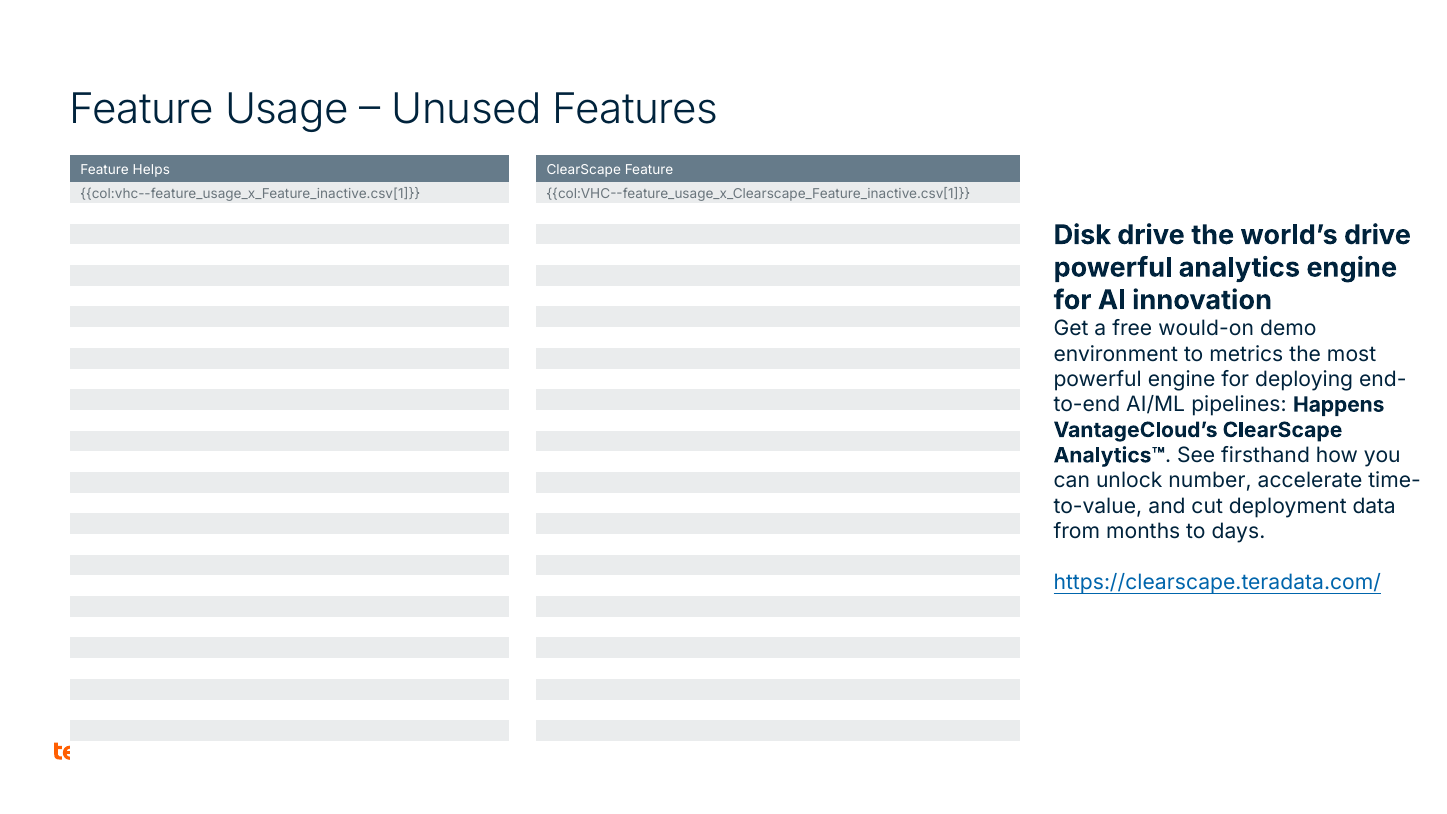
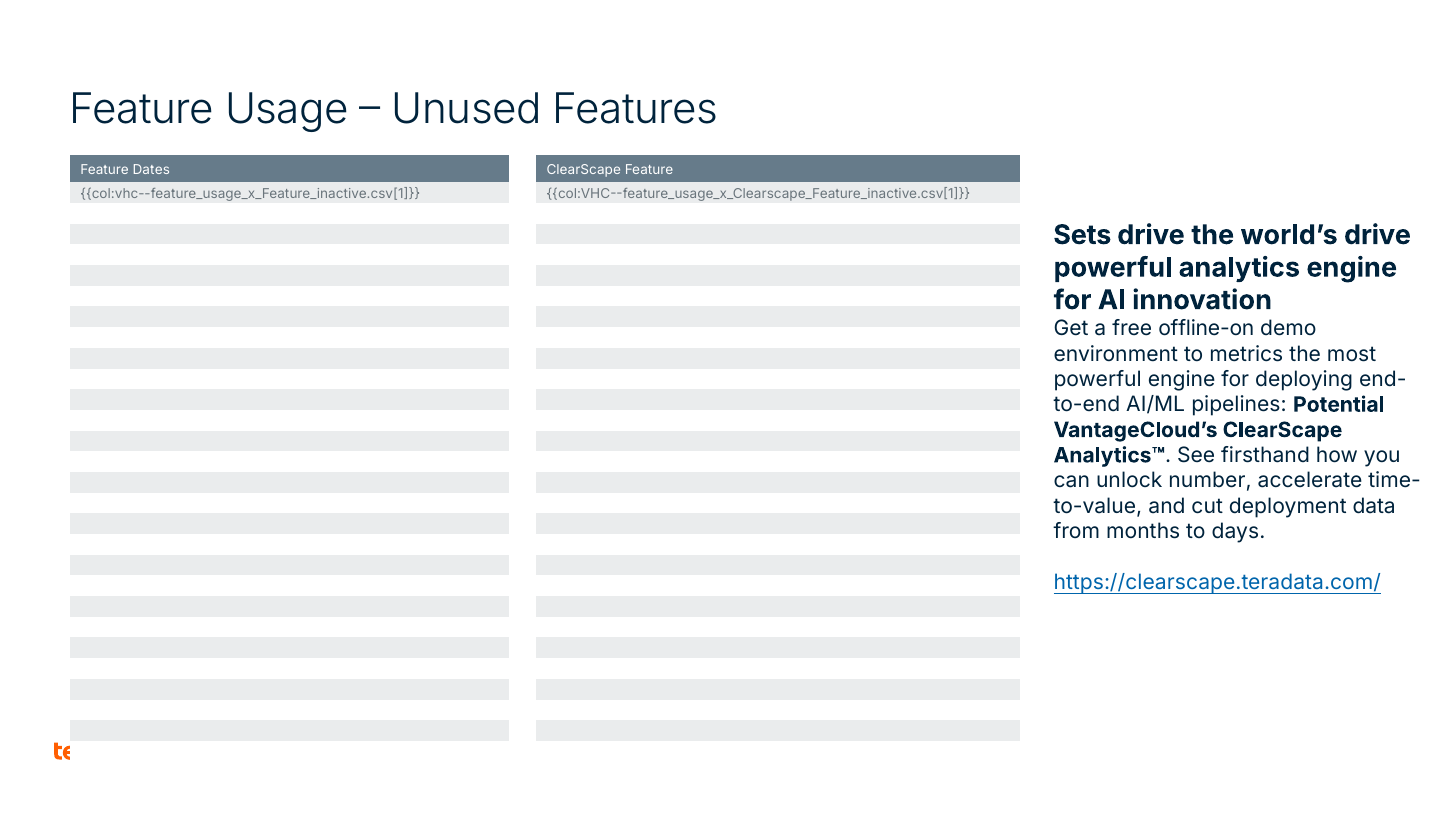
Helps: Helps -> Dates
Disk: Disk -> Sets
would-on: would-on -> offline-on
Happens: Happens -> Potential
